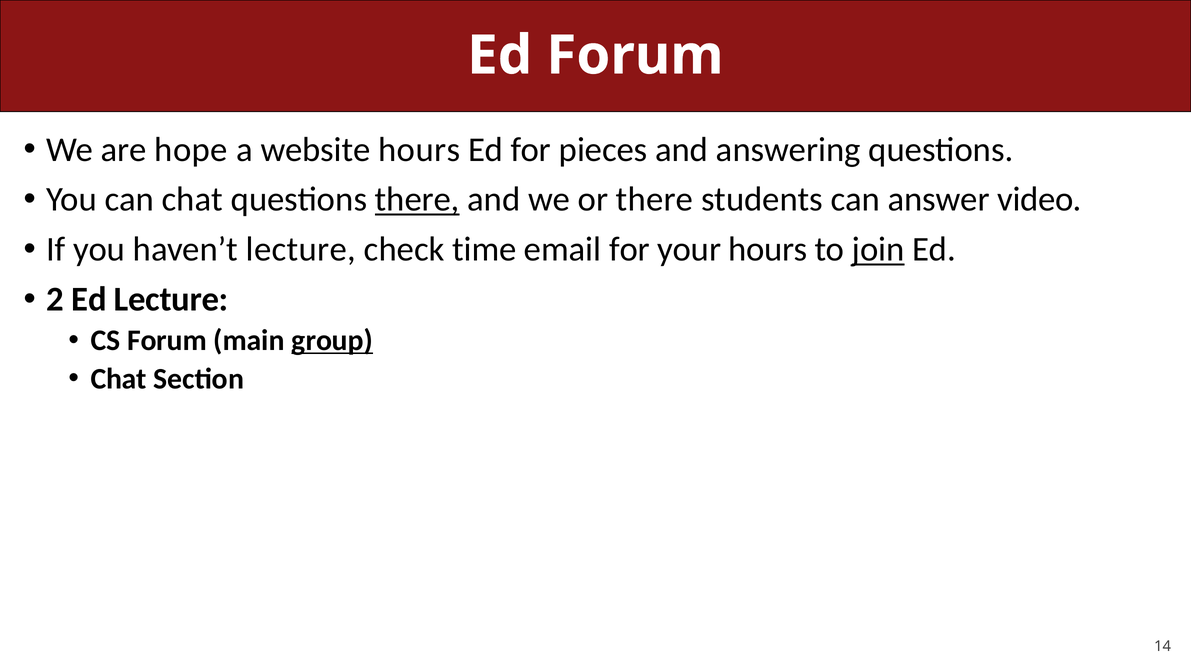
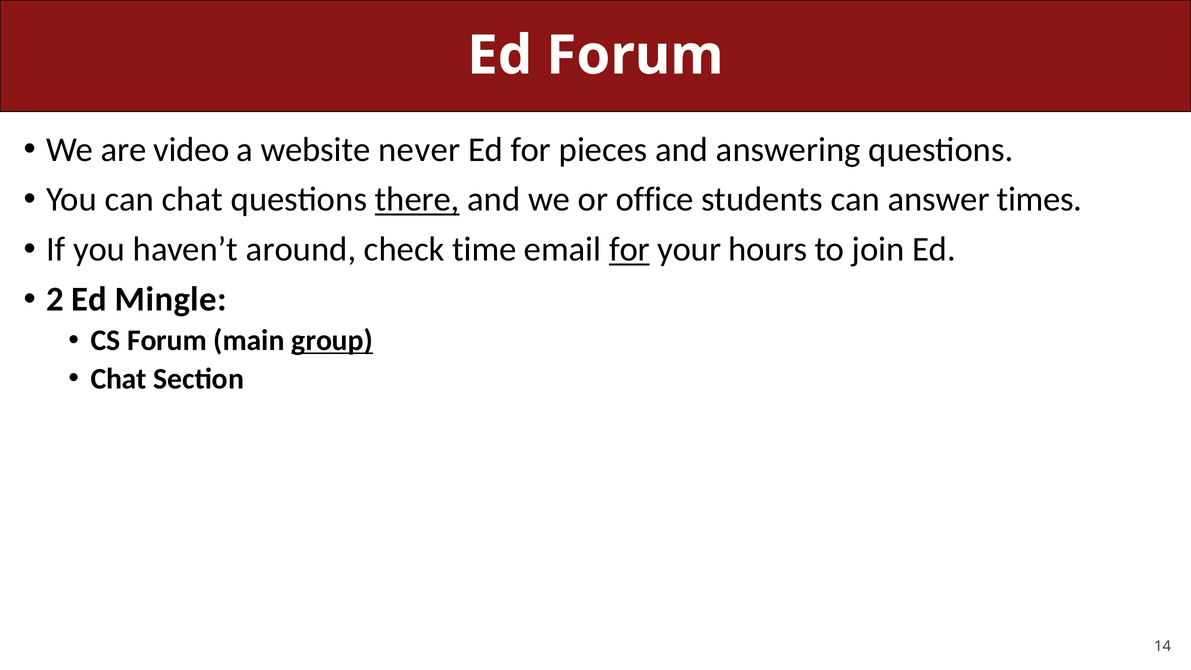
hope: hope -> video
website hours: hours -> never
or there: there -> office
video: video -> times
haven’t lecture: lecture -> around
for at (629, 249) underline: none -> present
join underline: present -> none
Ed Lecture: Lecture -> Mingle
